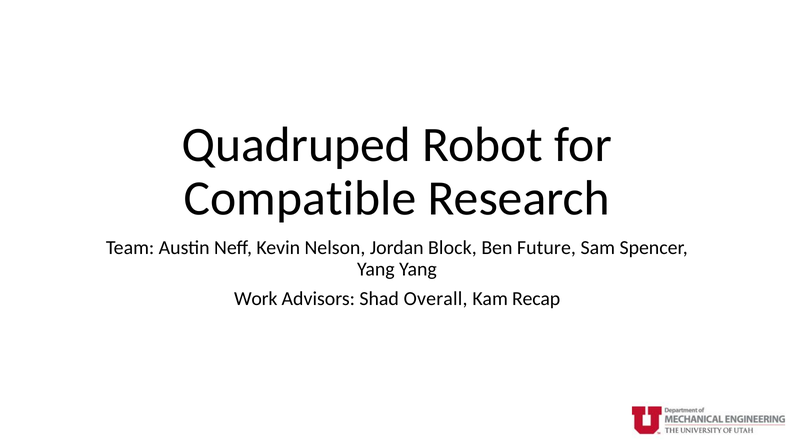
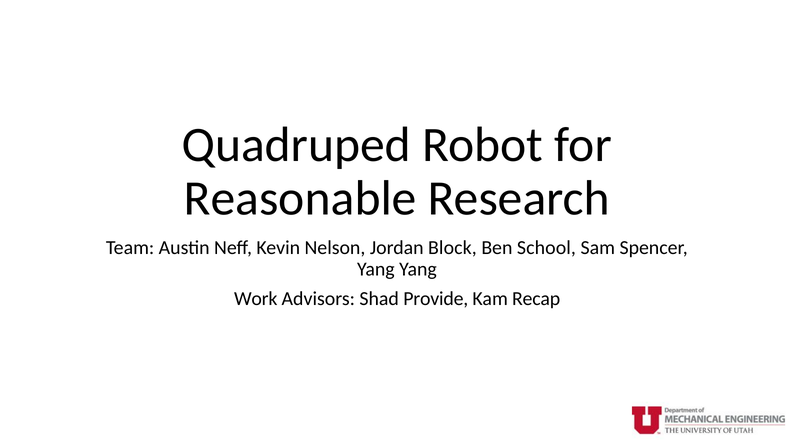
Compatible: Compatible -> Reasonable
Future: Future -> School
Overall: Overall -> Provide
